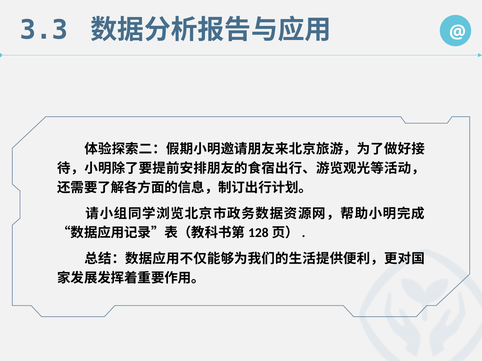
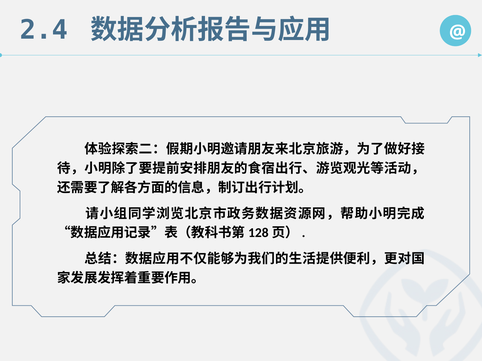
3.3: 3.3 -> 2.4
